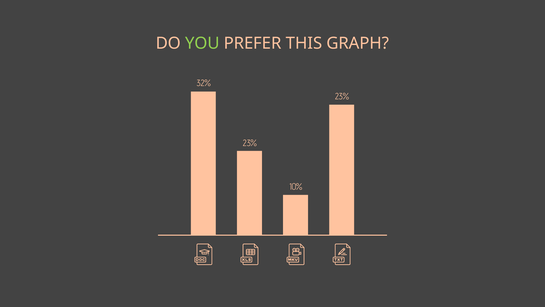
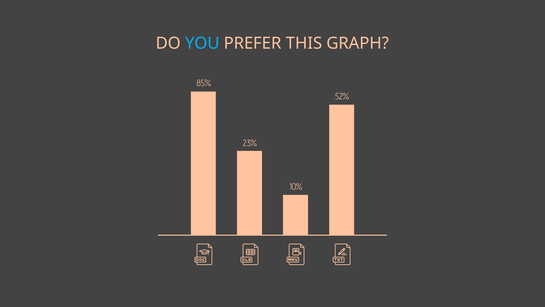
YOU colour: light green -> light blue
32%: 32% -> 85%
23% at (342, 96): 23% -> 52%
